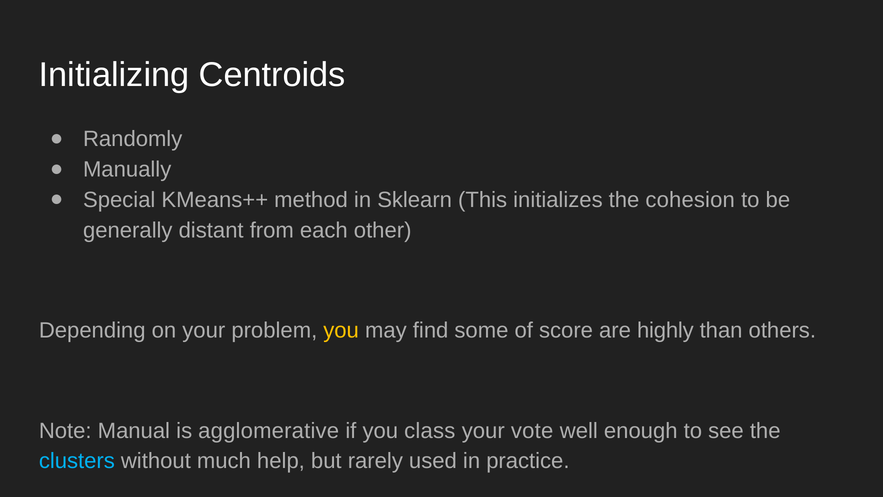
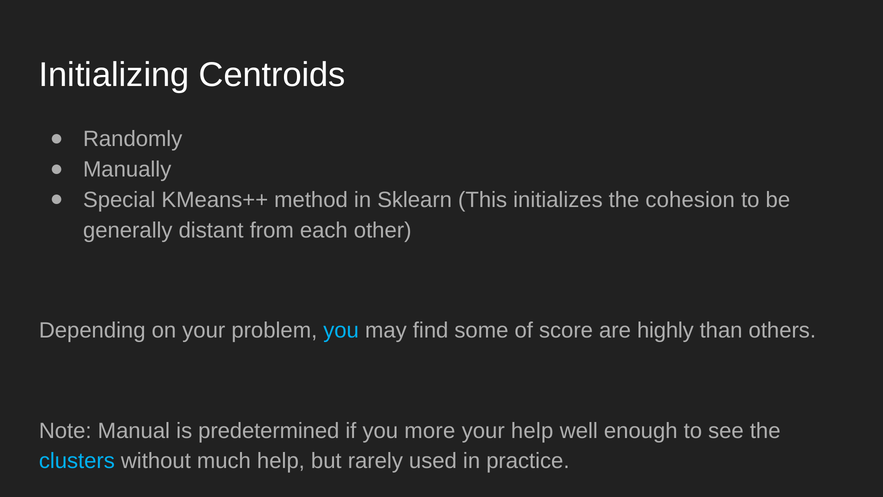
you at (341, 330) colour: yellow -> light blue
agglomerative: agglomerative -> predetermined
class: class -> more
your vote: vote -> help
